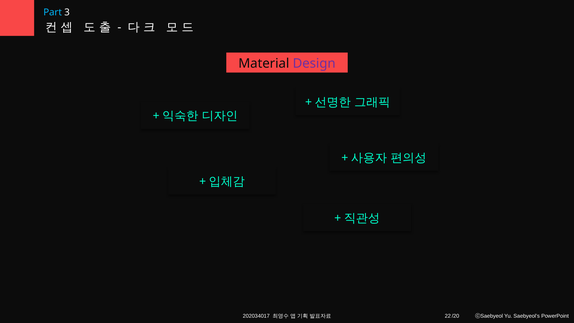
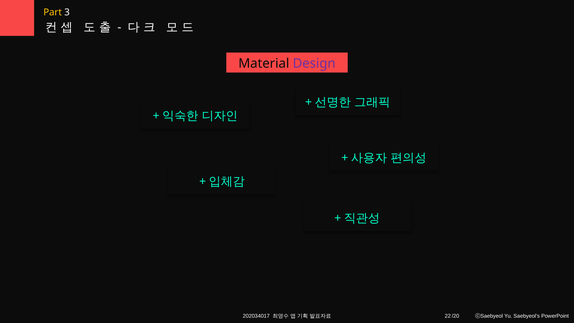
Part colour: light blue -> yellow
